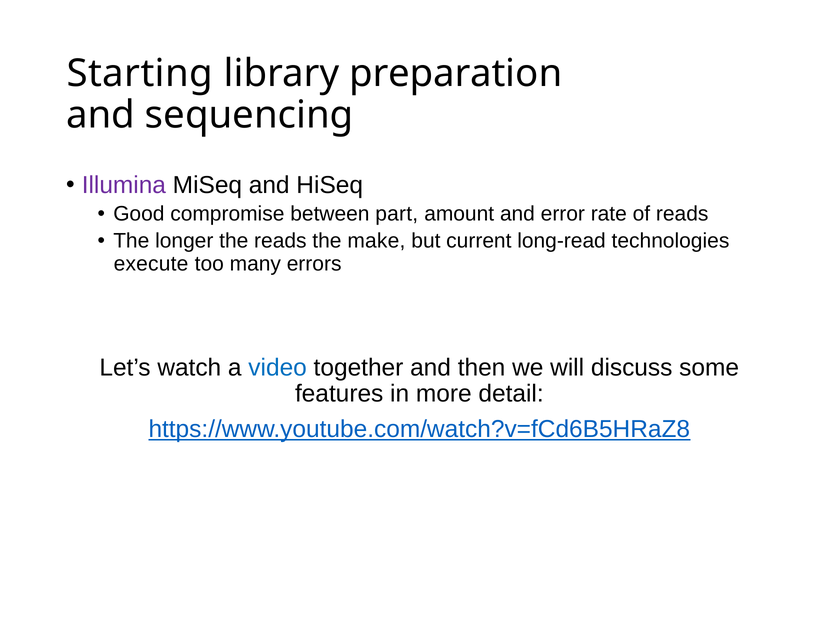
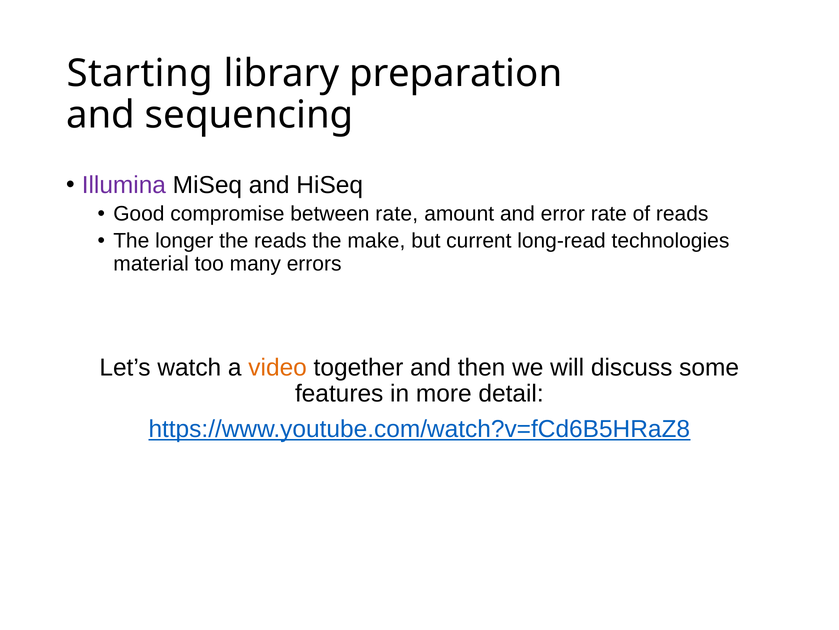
between part: part -> rate
execute: execute -> material
video colour: blue -> orange
